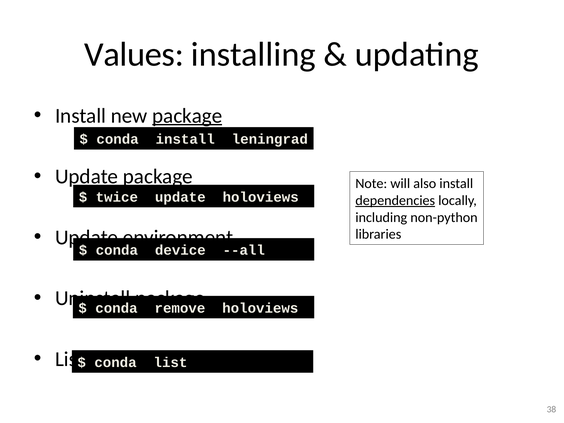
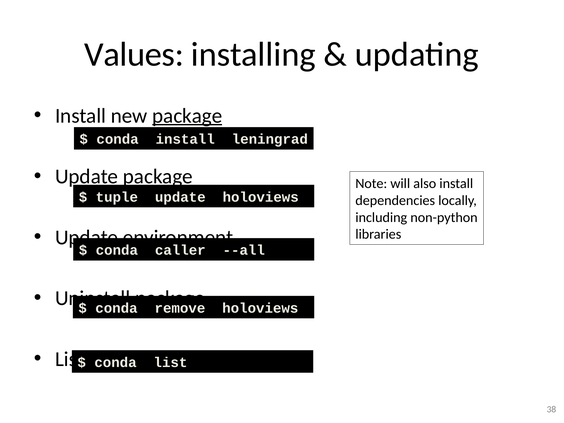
twice: twice -> tuple
dependencies underline: present -> none
device: device -> caller
